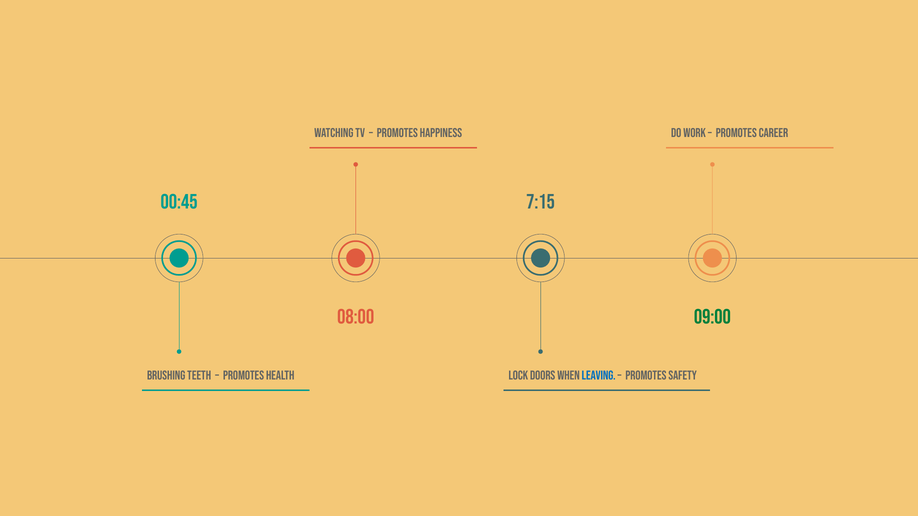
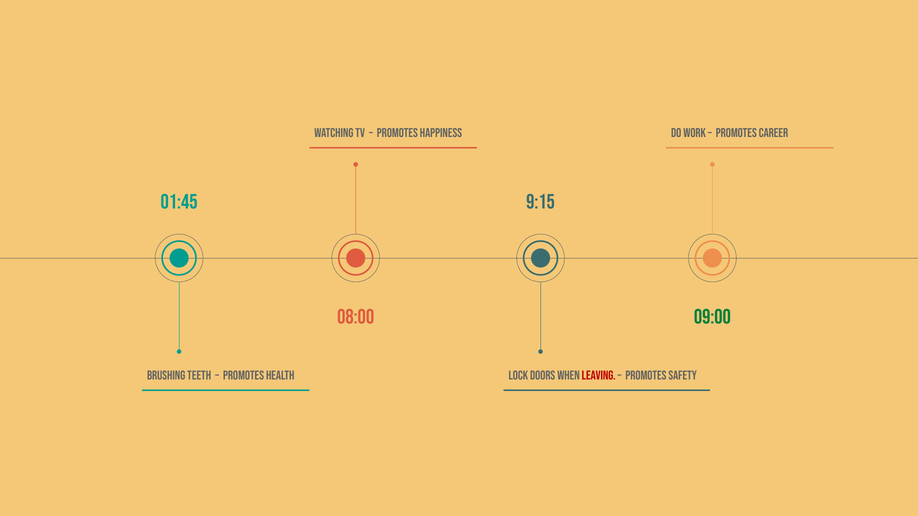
00:45: 00:45 -> 01:45
7:15: 7:15 -> 9:15
leaving colour: blue -> red
